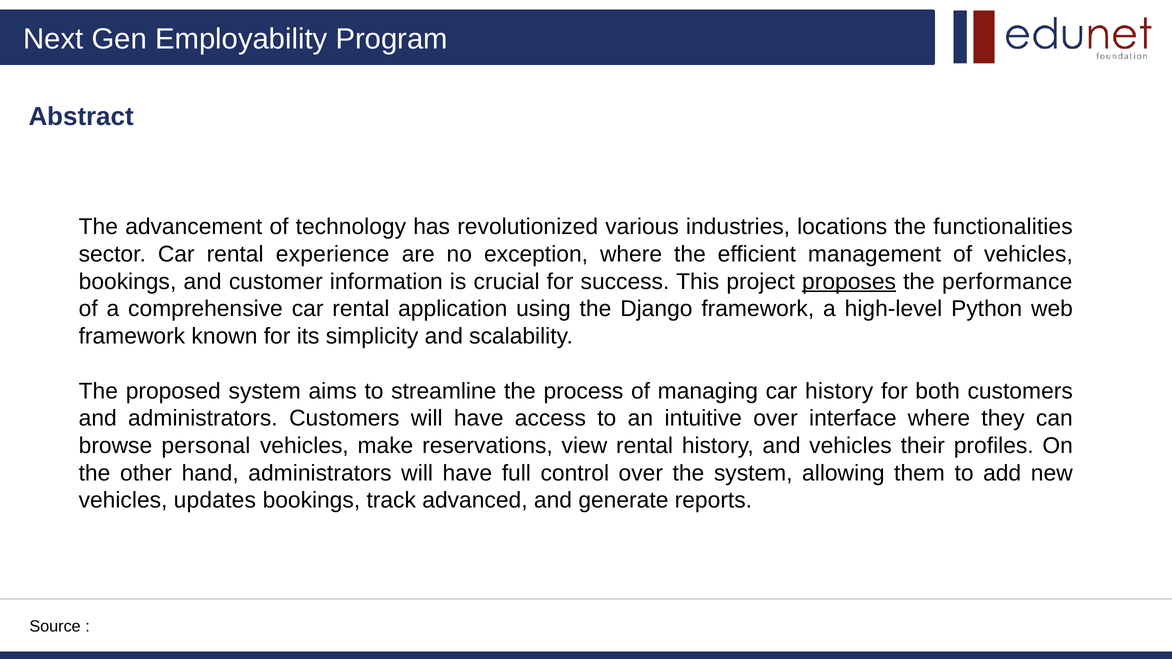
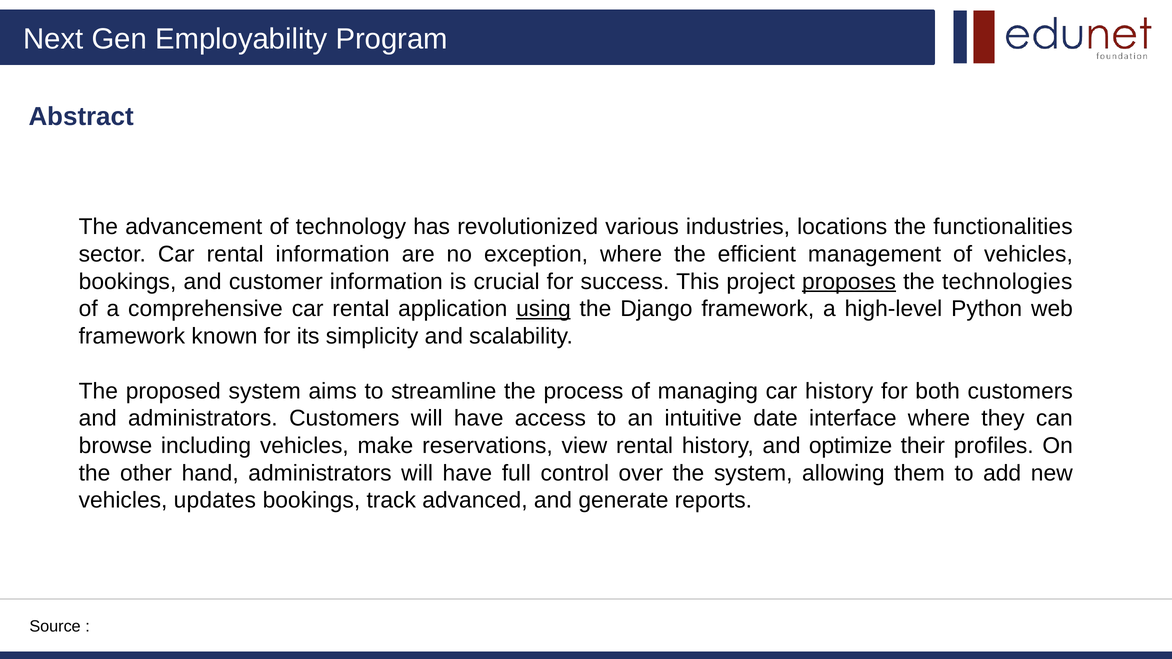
rental experience: experience -> information
performance: performance -> technologies
using underline: none -> present
intuitive over: over -> date
personal: personal -> including
and vehicles: vehicles -> optimize
